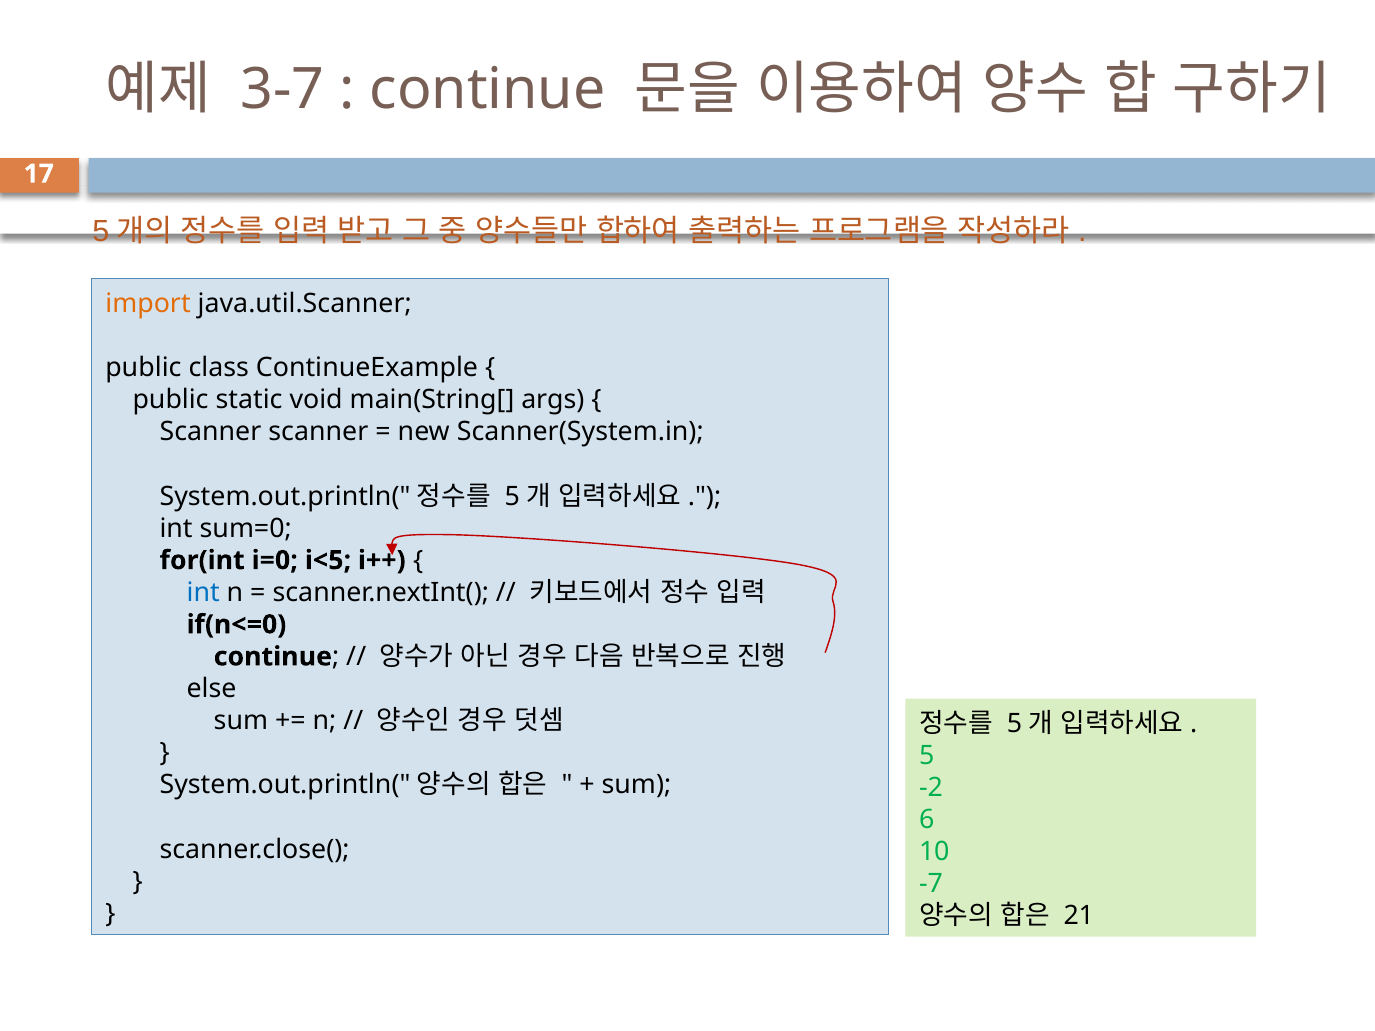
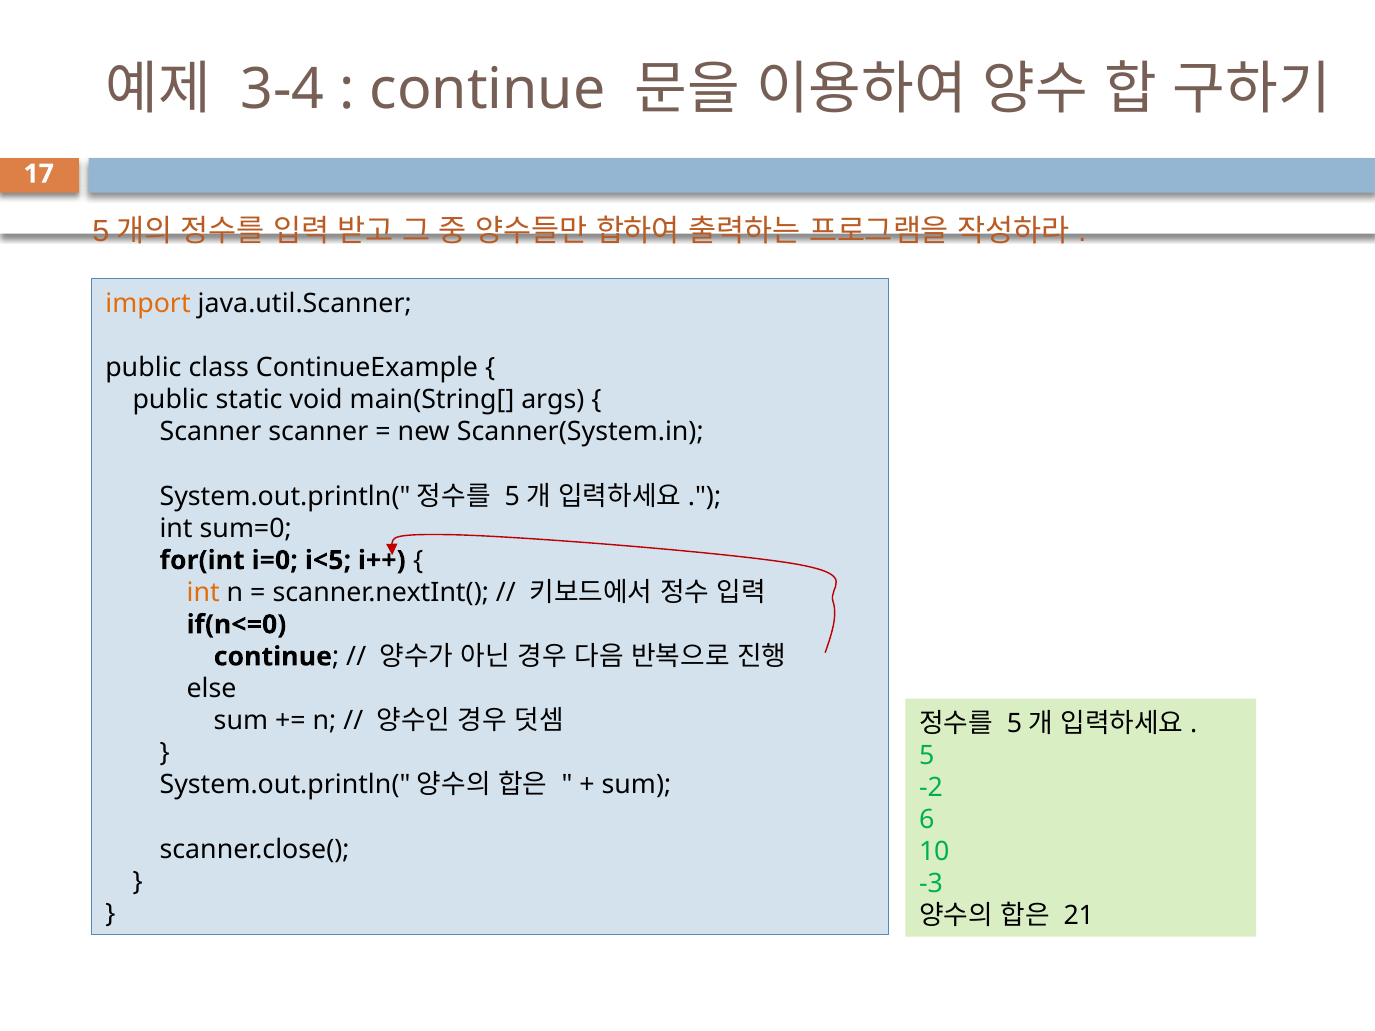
3-7: 3-7 -> 3-4
int at (203, 593) colour: blue -> orange
-7: -7 -> -3
